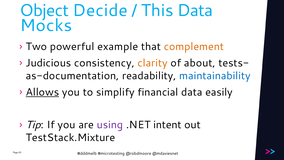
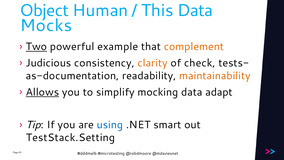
Decide: Decide -> Human
Two underline: none -> present
about: about -> check
maintainability colour: blue -> orange
financial: financial -> mocking
easily: easily -> adapt
using colour: purple -> blue
intent: intent -> smart
TestStack.Mixture: TestStack.Mixture -> TestStack.Setting
